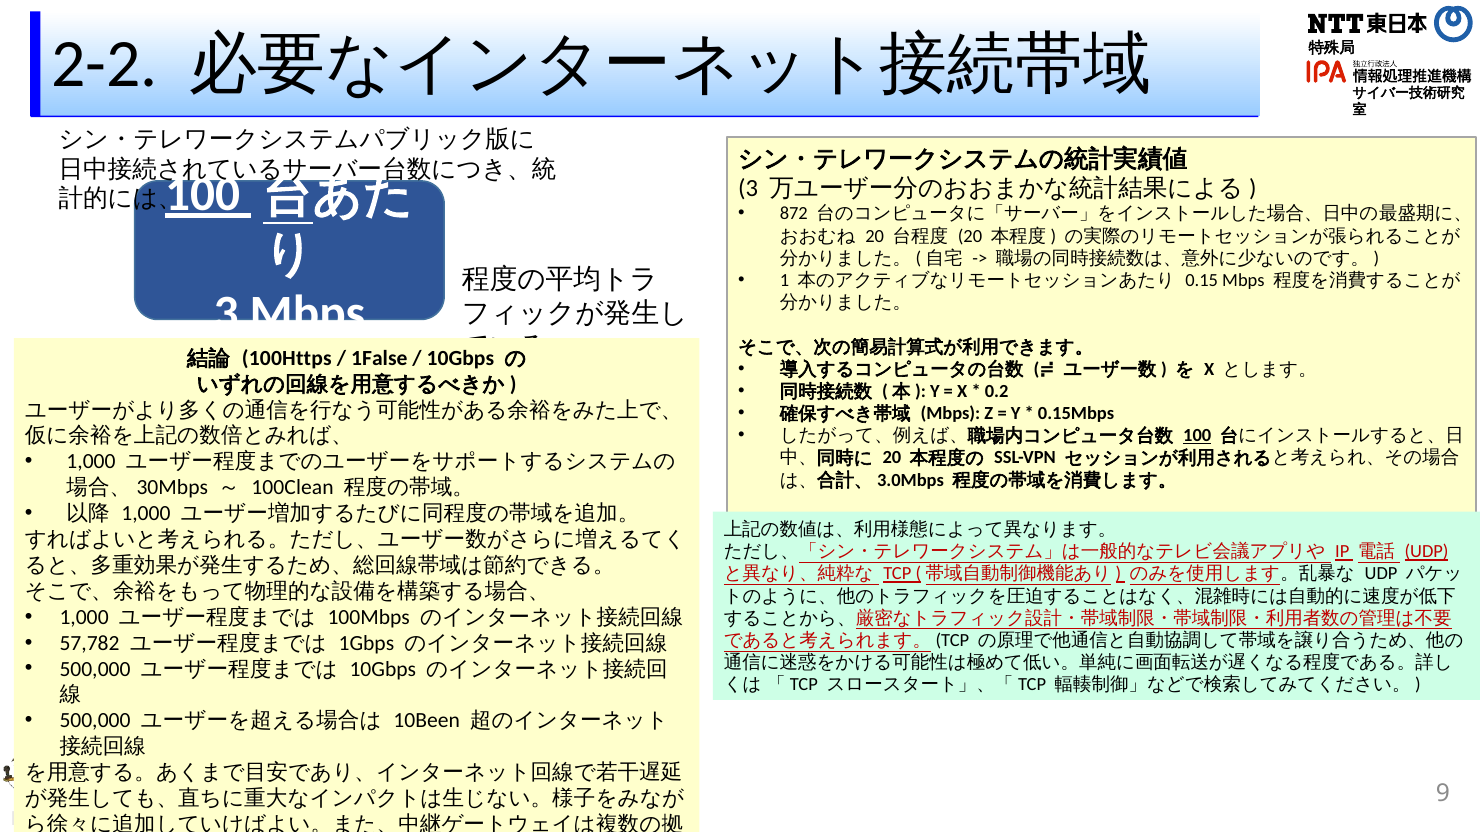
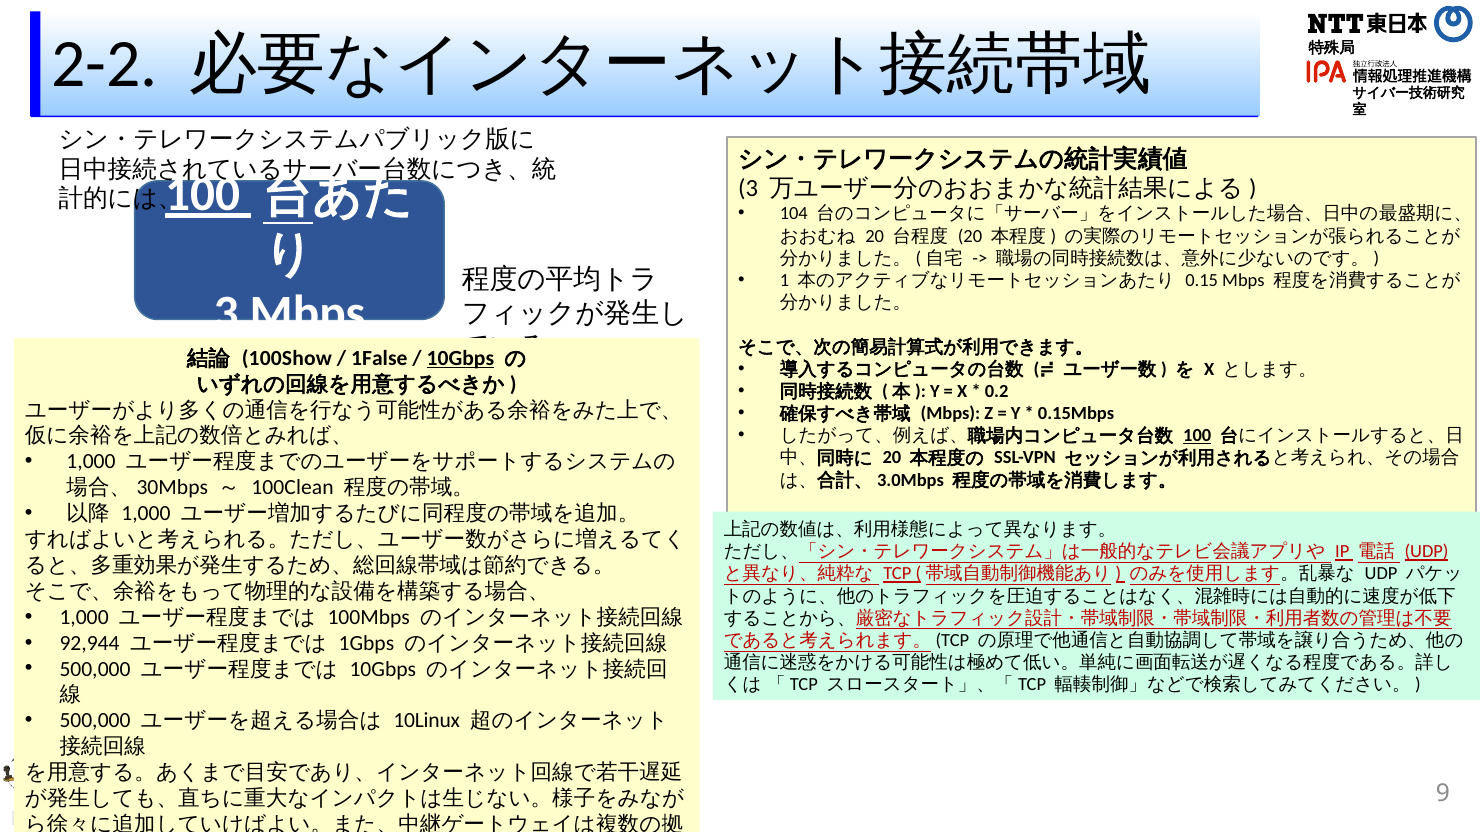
872: 872 -> 104
100Https: 100Https -> 100Show
10Gbps at (460, 358) underline: none -> present
57,782: 57,782 -> 92,944
10Been: 10Been -> 10Linux
